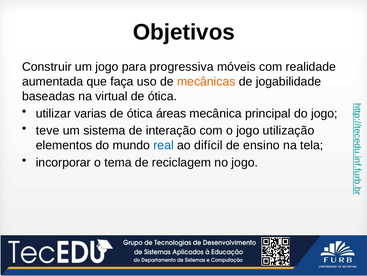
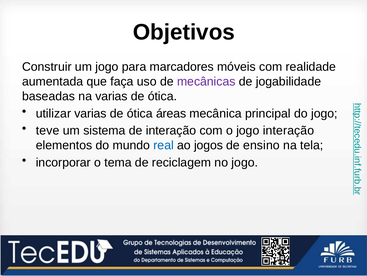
progressiva: progressiva -> marcadores
mecânicas colour: orange -> purple
na virtual: virtual -> varias
jogo utilização: utilização -> interação
difícil: difícil -> jogos
